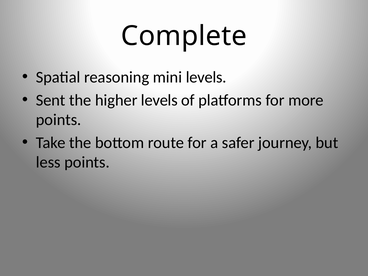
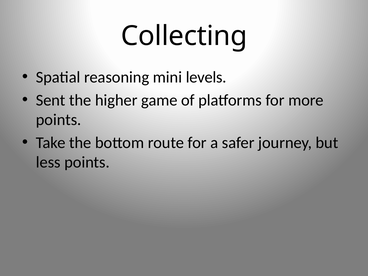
Complete: Complete -> Collecting
higher levels: levels -> game
